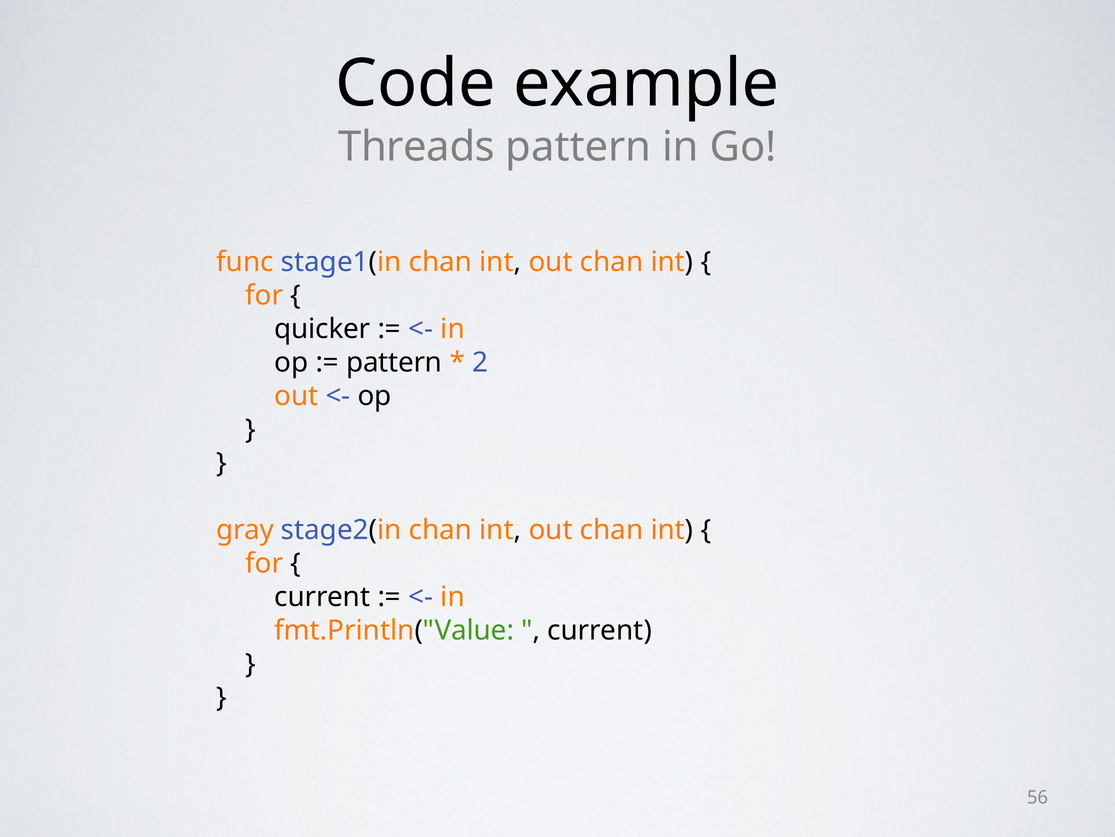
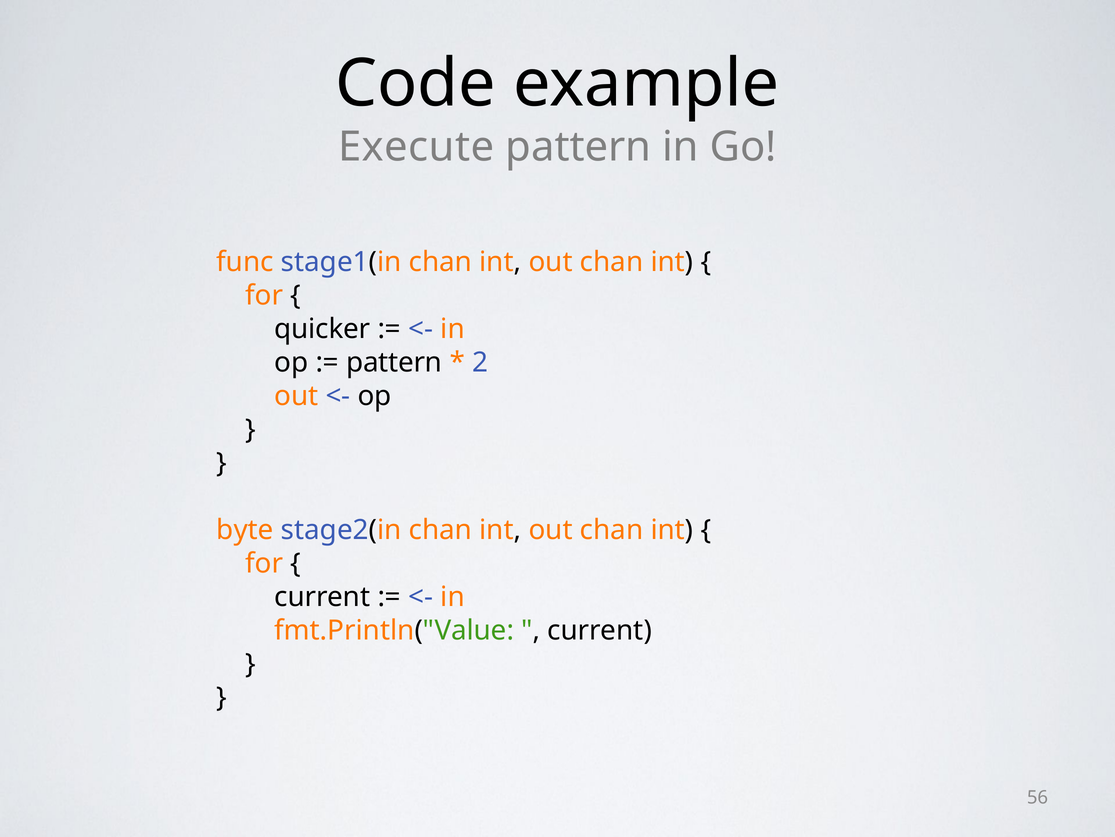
Threads: Threads -> Execute
gray: gray -> byte
